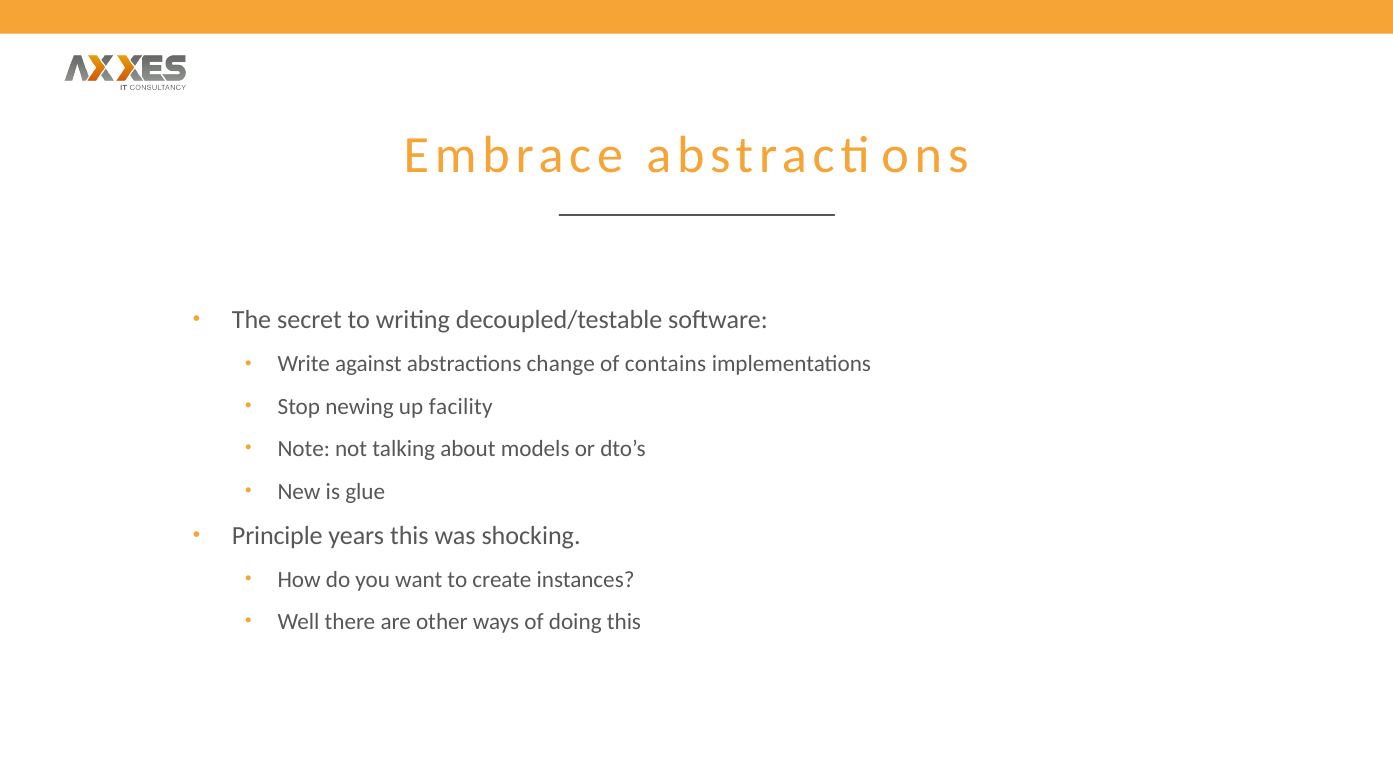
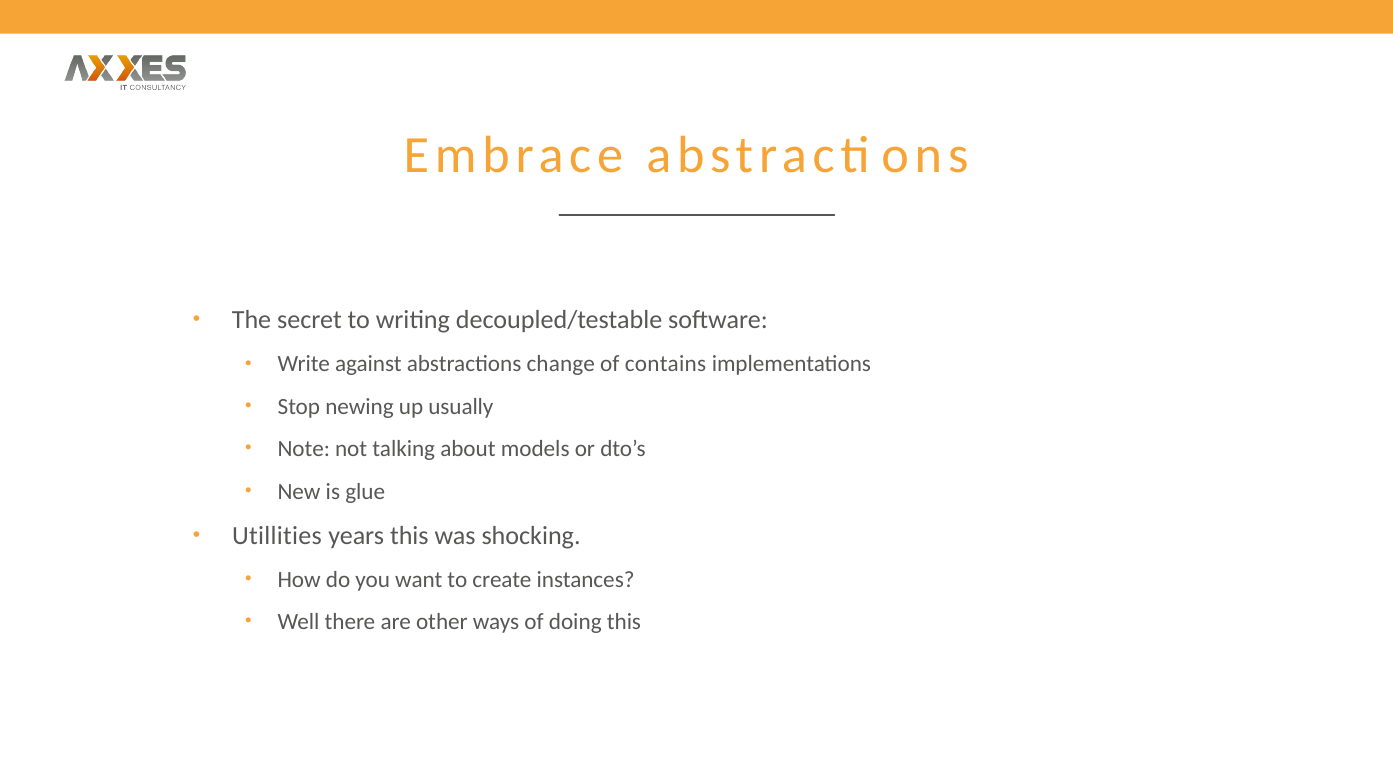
facility: facility -> usually
Principle: Principle -> Utillities
